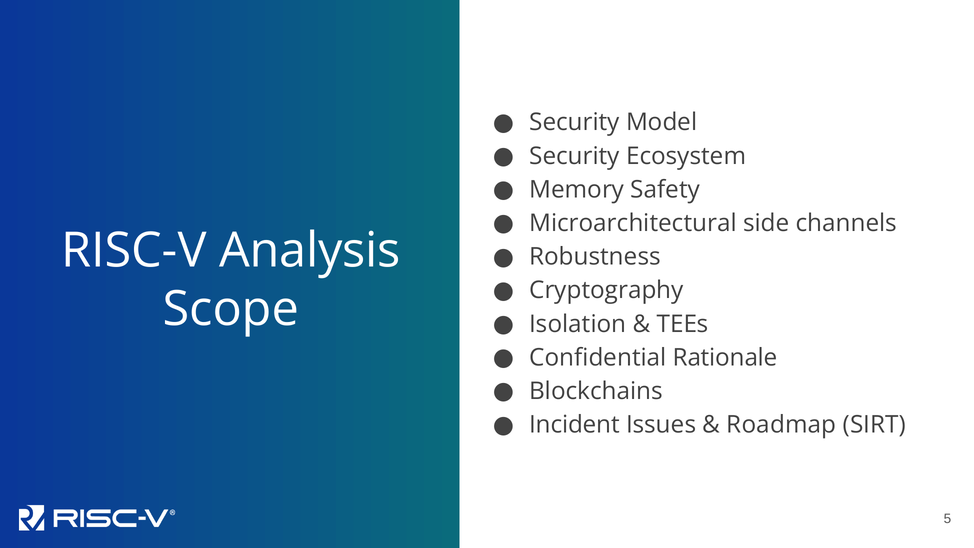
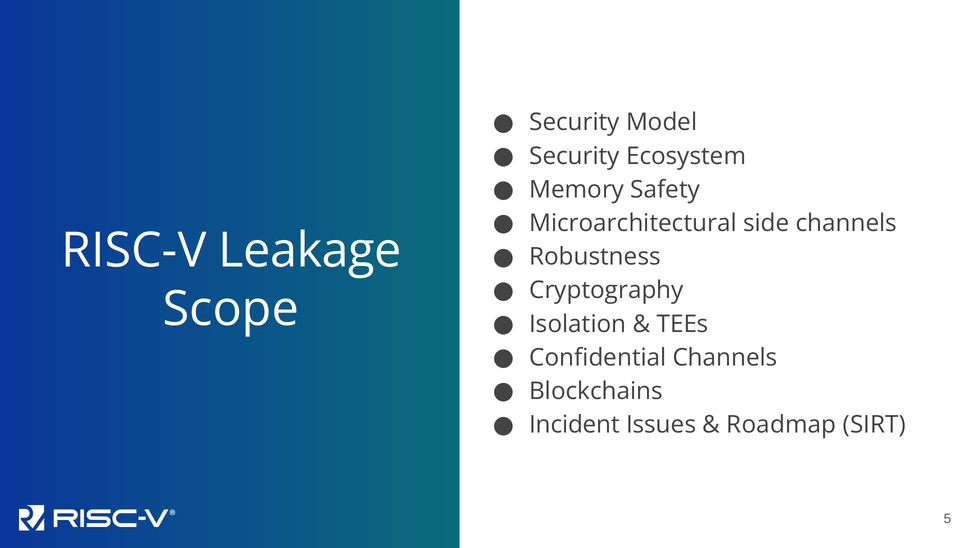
Analysis: Analysis -> Leakage
Confidential Rationale: Rationale -> Channels
